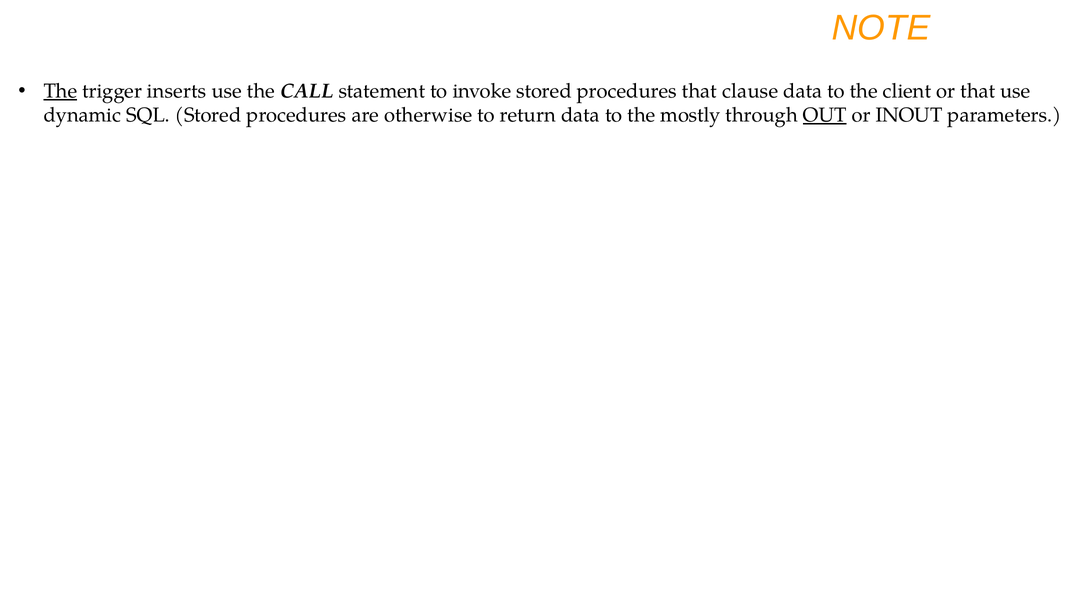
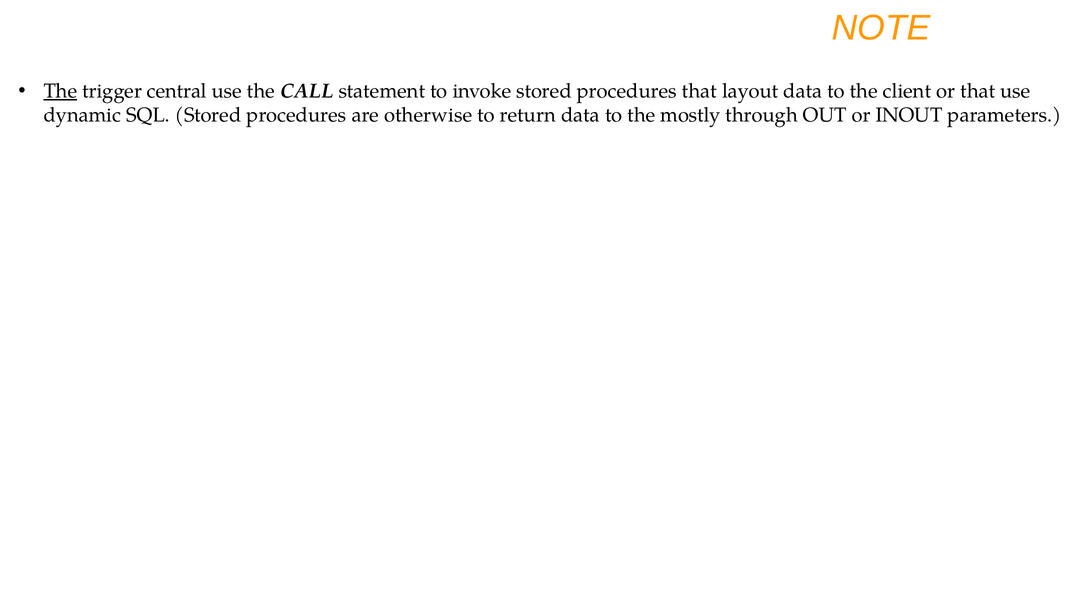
inserts: inserts -> central
clause: clause -> layout
OUT underline: present -> none
